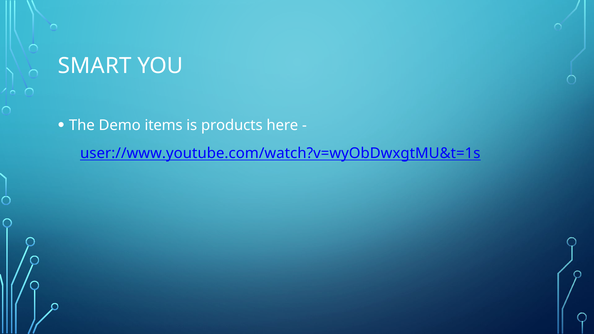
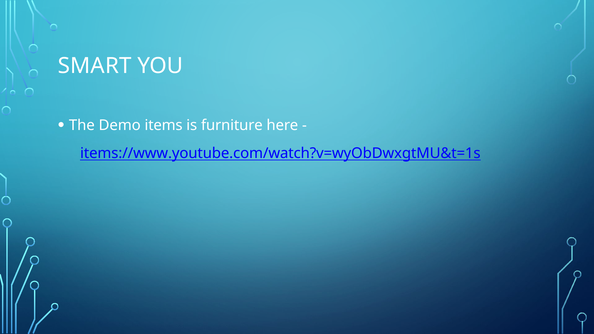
products: products -> furniture
user://www.youtube.com/watch?v=wyObDwxgtMU&t=1s: user://www.youtube.com/watch?v=wyObDwxgtMU&t=1s -> items://www.youtube.com/watch?v=wyObDwxgtMU&t=1s
